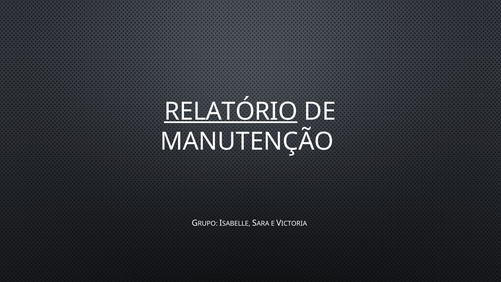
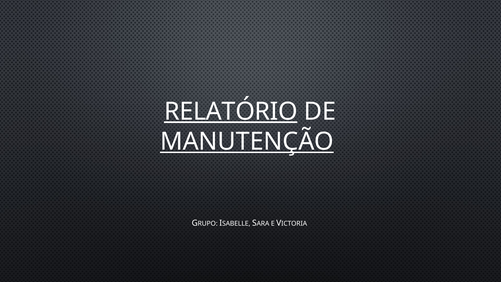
MANUTENÇÃO underline: none -> present
